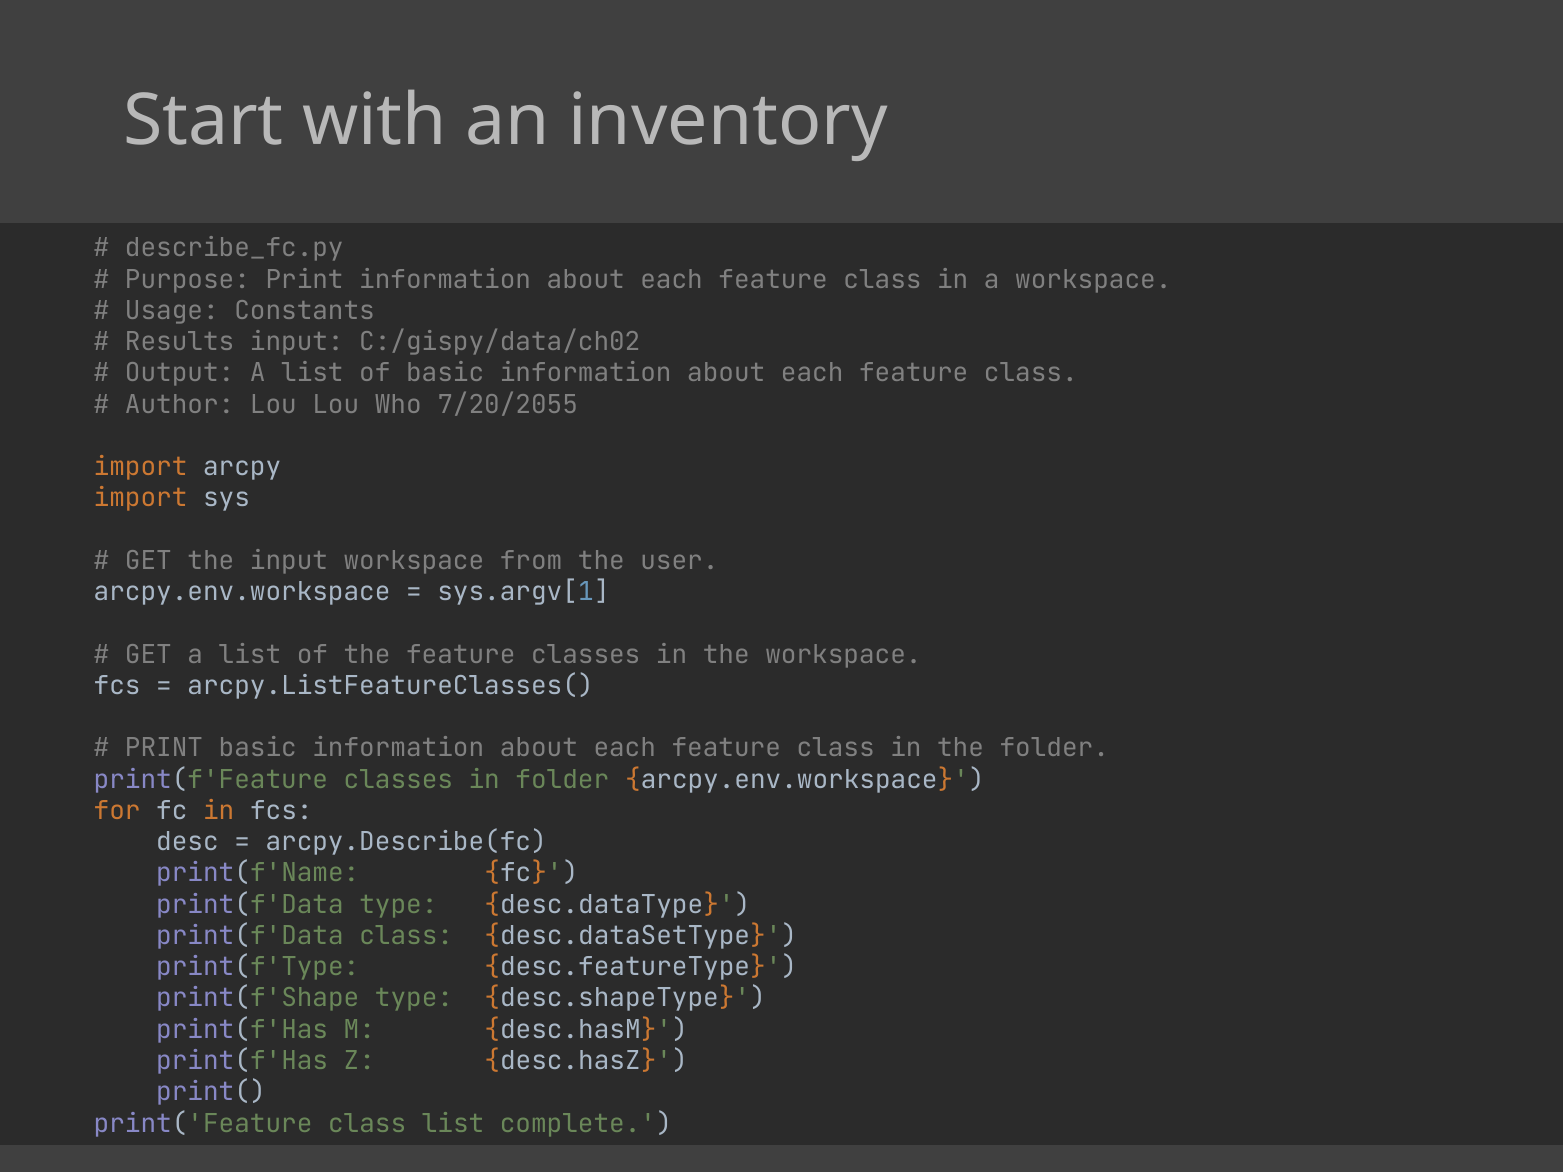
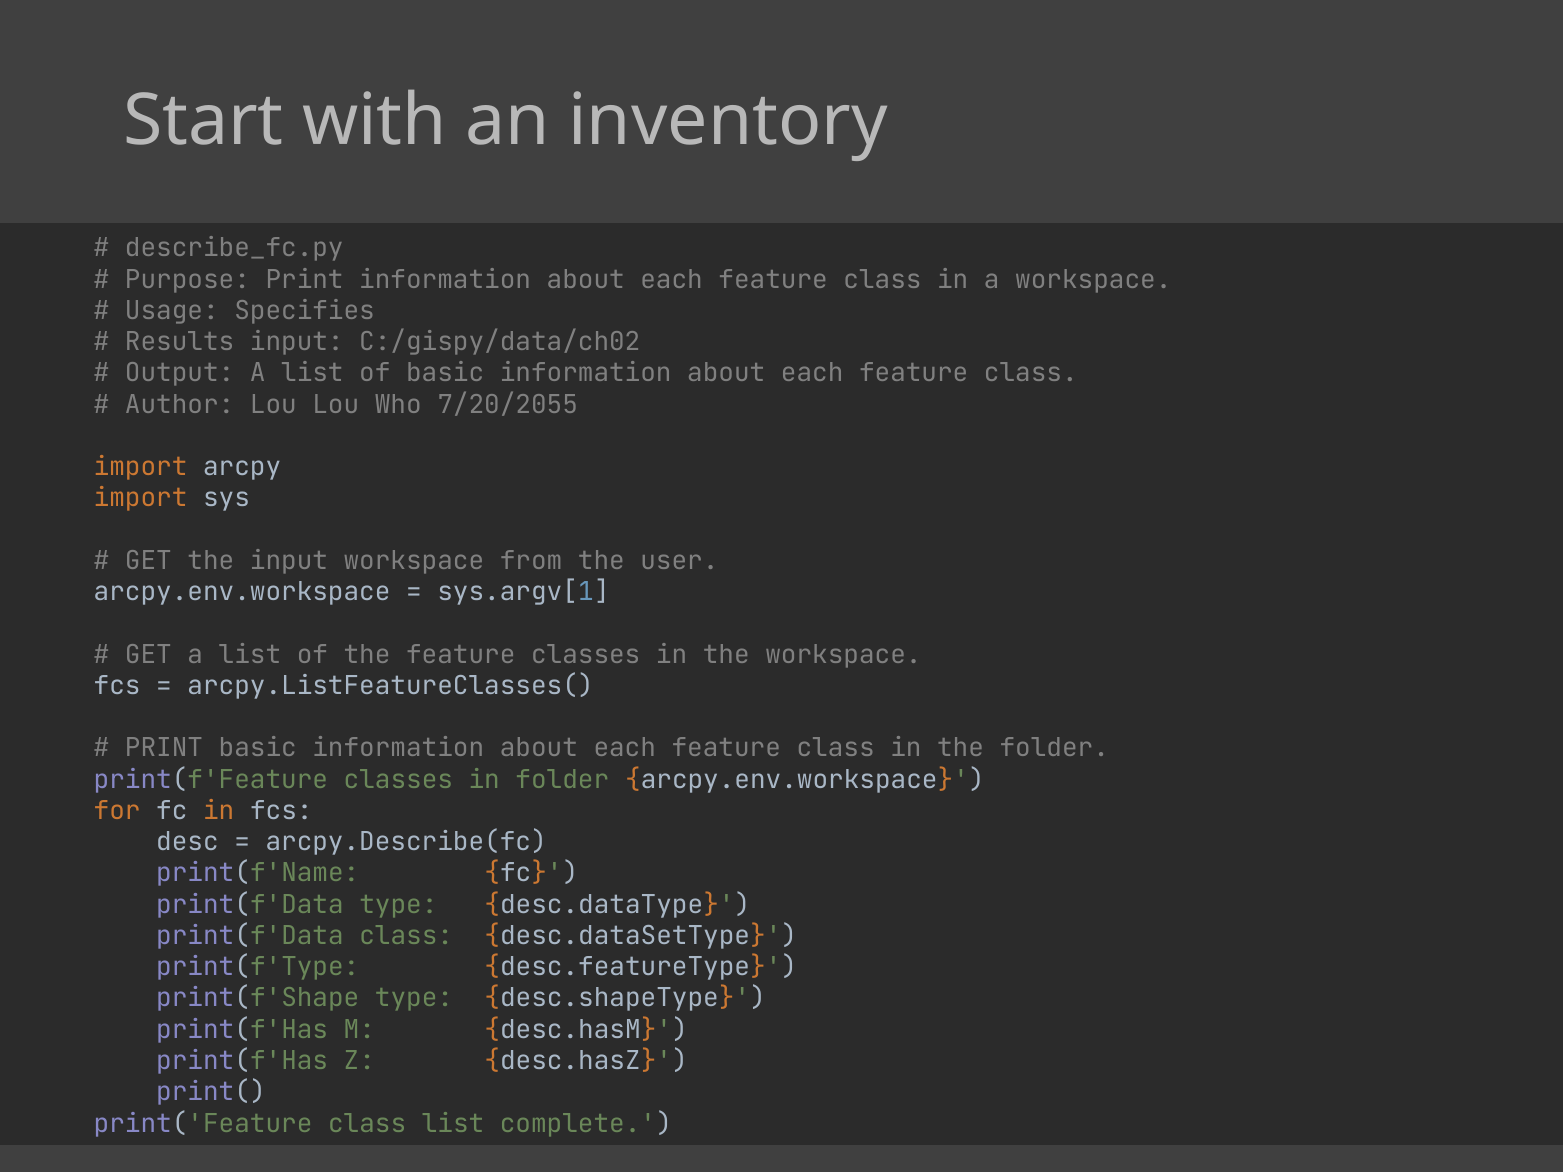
Constants: Constants -> Specifies
